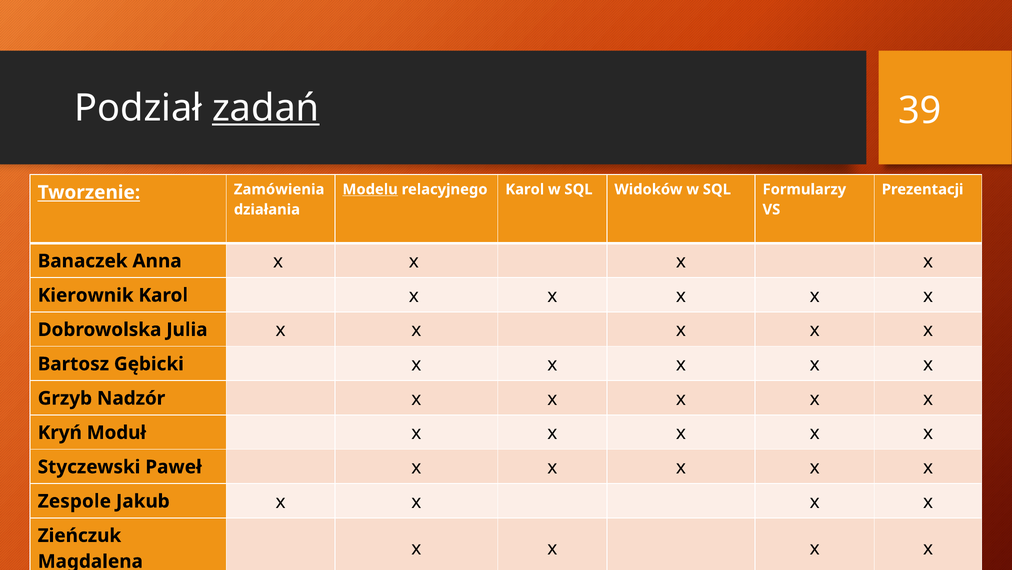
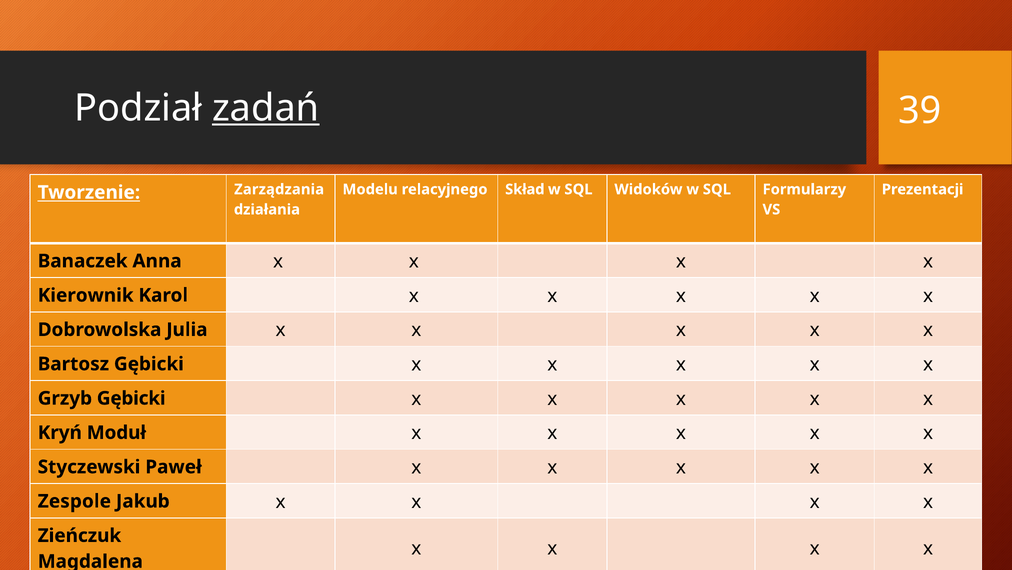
Modelu underline: present -> none
relacyjnego Karol: Karol -> Skład
Zamówienia: Zamówienia -> Zarządzania
Grzyb Nadzór: Nadzór -> Gębicki
